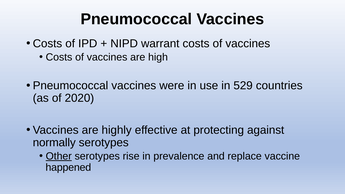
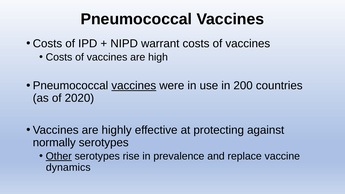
vaccines at (134, 86) underline: none -> present
529: 529 -> 200
happened: happened -> dynamics
